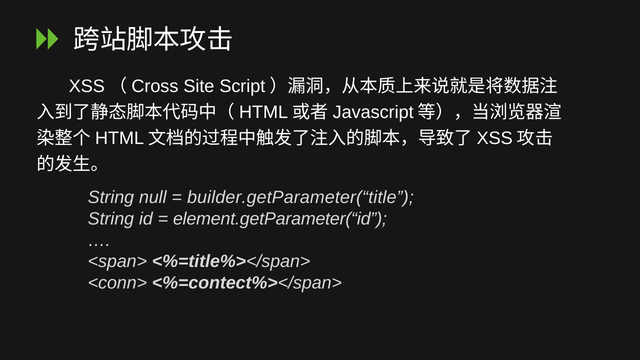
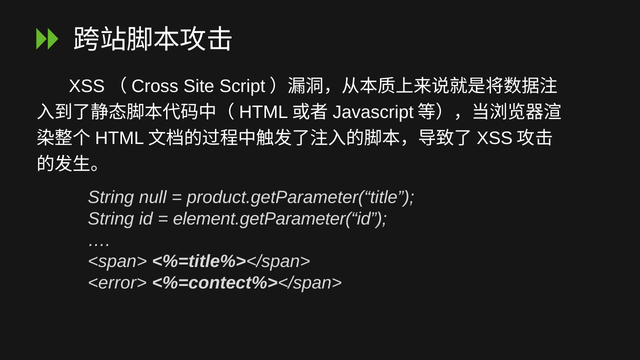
builder.getParameter(“title: builder.getParameter(“title -> product.getParameter(“title
<conn>: <conn> -> <error>
